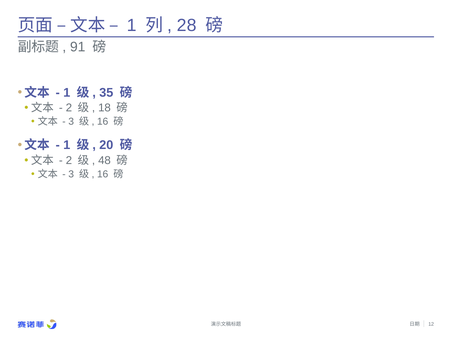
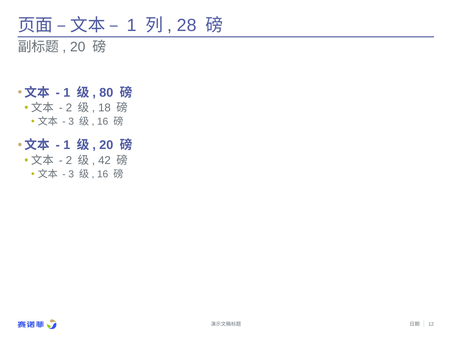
91 at (78, 47): 91 -> 20
35: 35 -> 80
48: 48 -> 42
